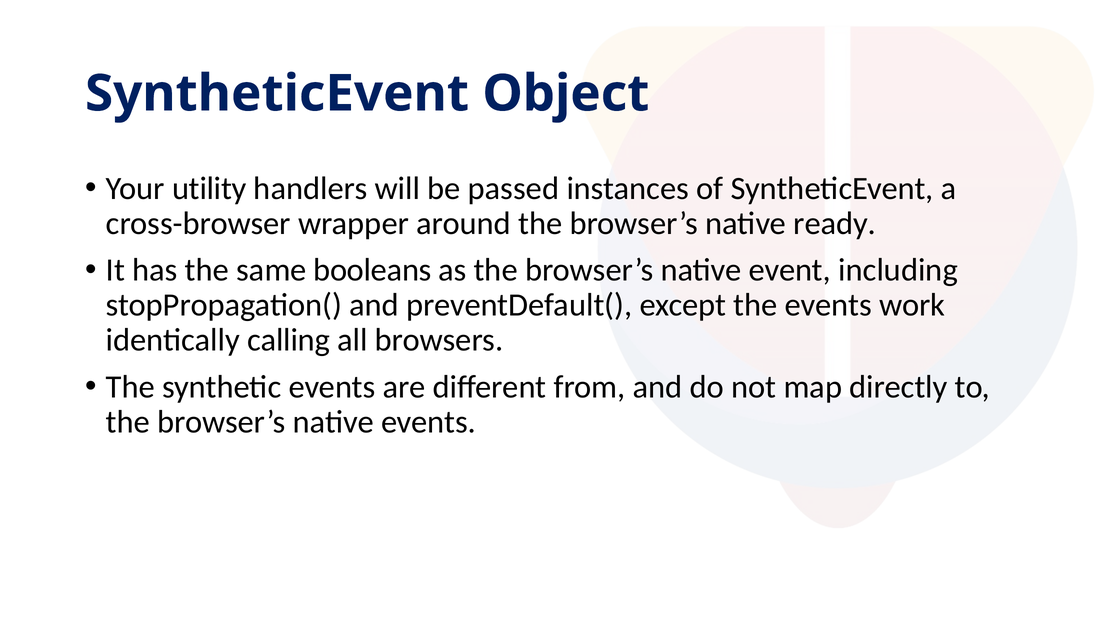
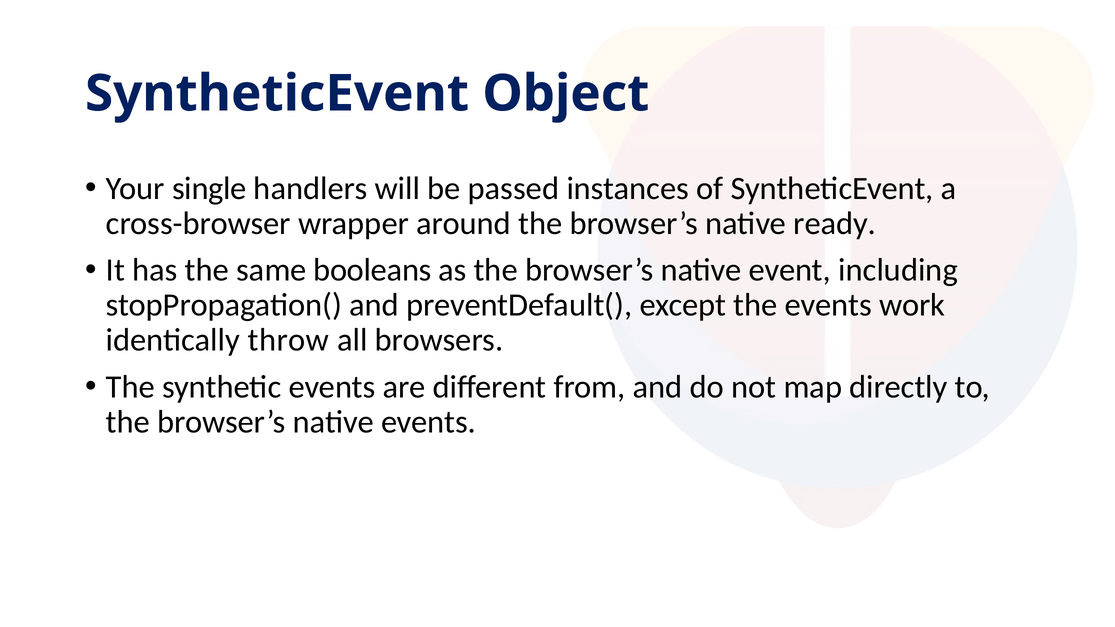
utility: utility -> single
calling: calling -> throw
